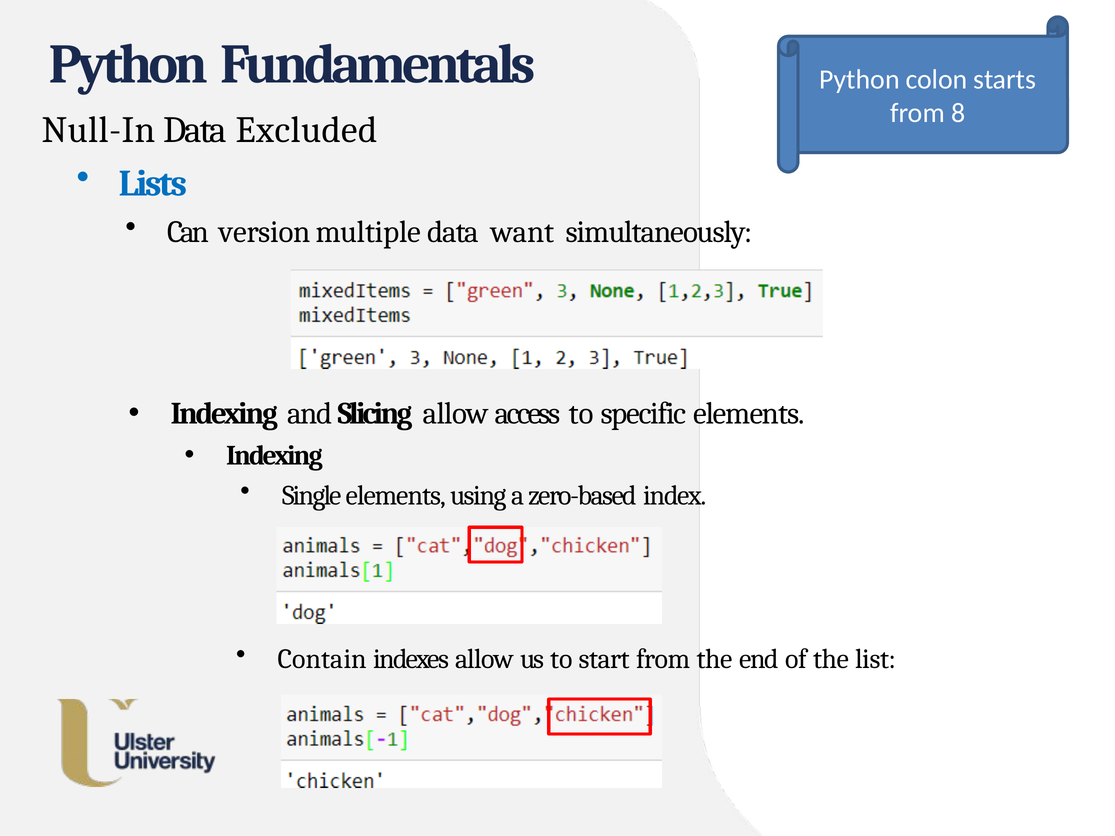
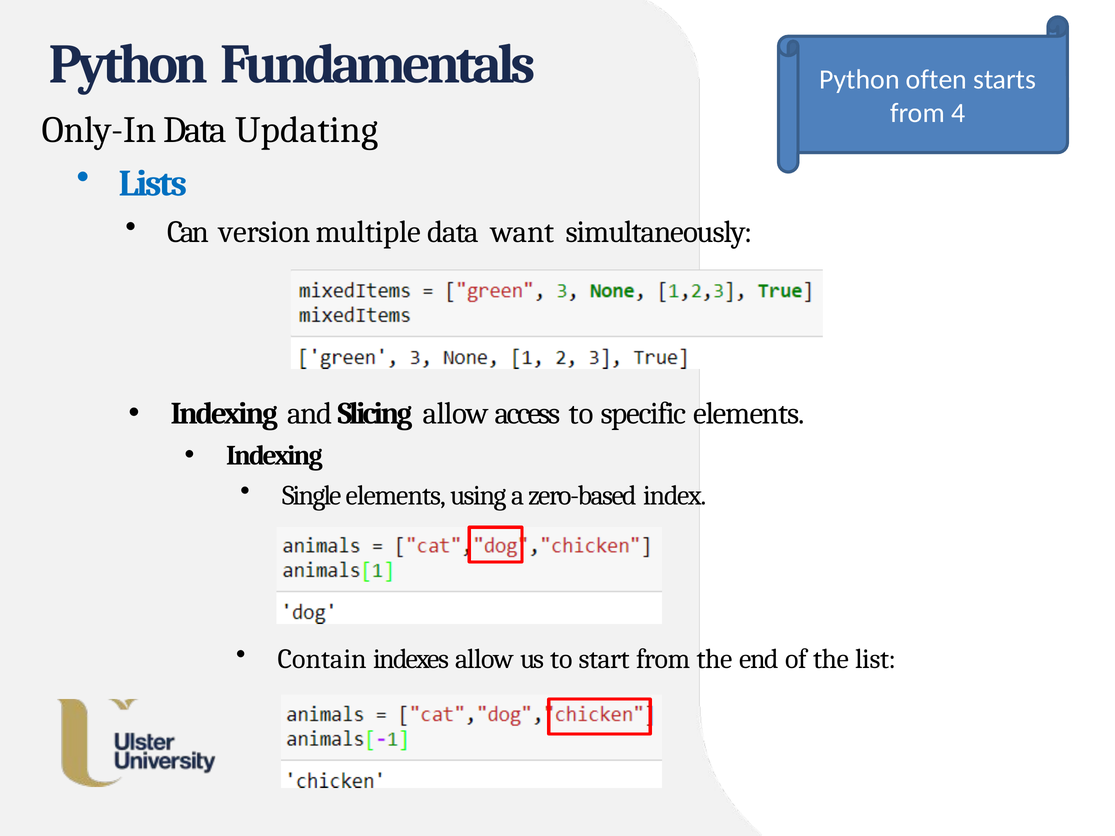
colon: colon -> often
8: 8 -> 4
Null-In: Null-In -> Only-In
Excluded: Excluded -> Updating
